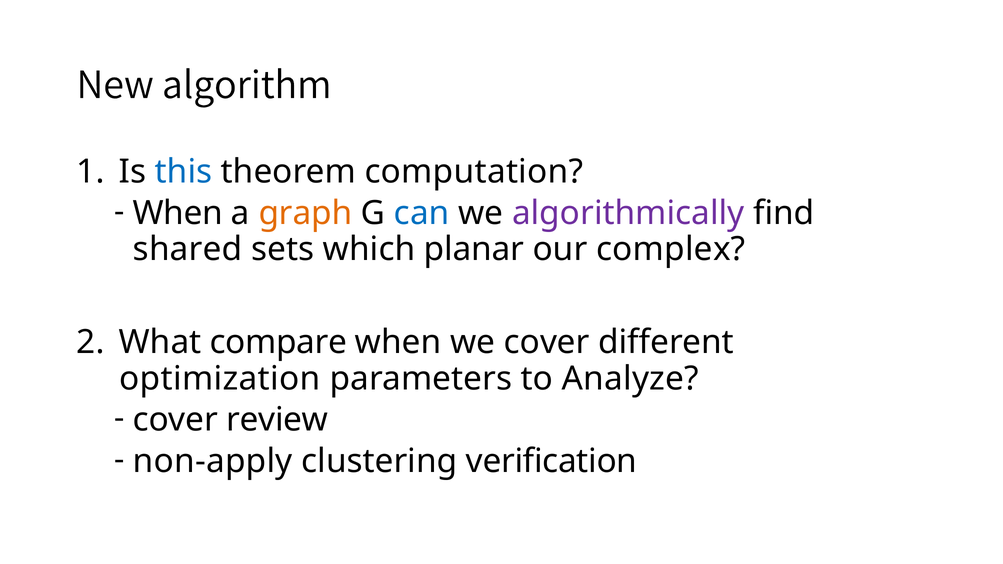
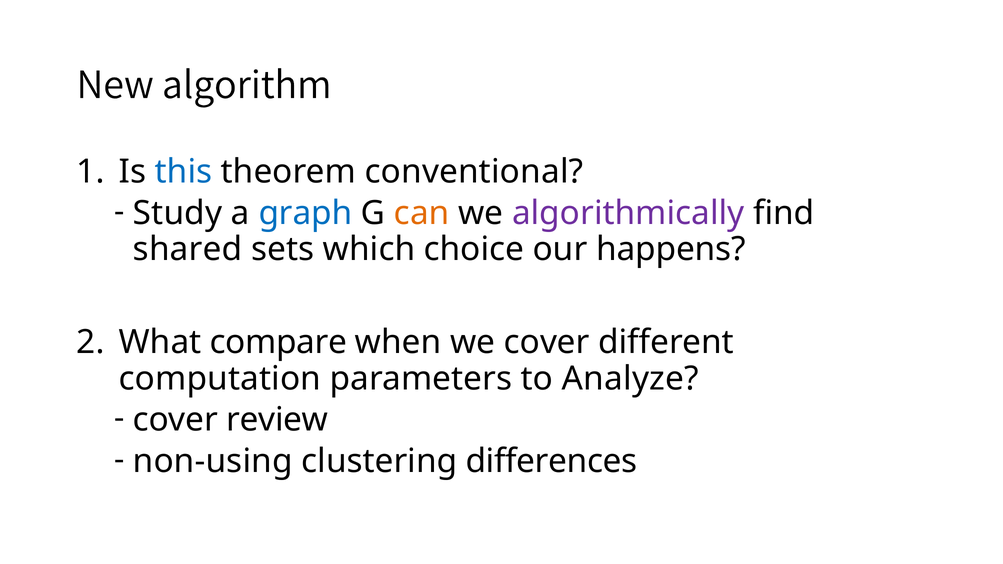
computation: computation -> conventional
When at (178, 213): When -> Study
graph colour: orange -> blue
can colour: blue -> orange
planar: planar -> choice
complex: complex -> happens
optimization: optimization -> computation
non-apply: non-apply -> non-using
verification: verification -> differences
